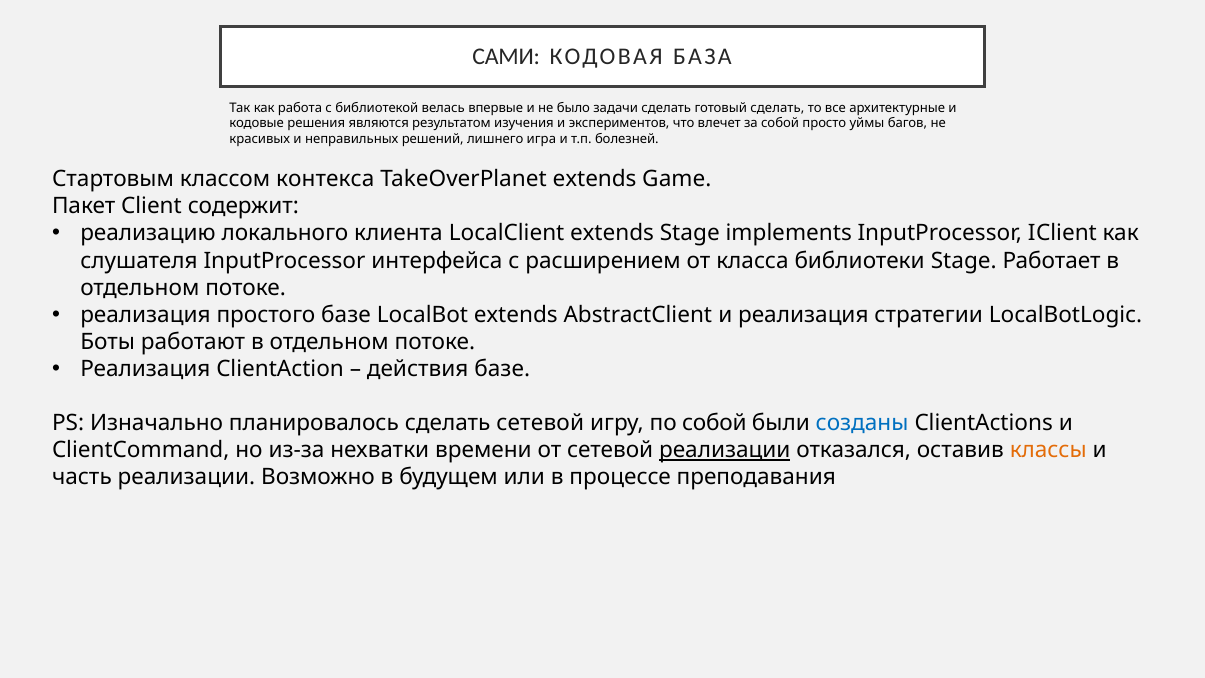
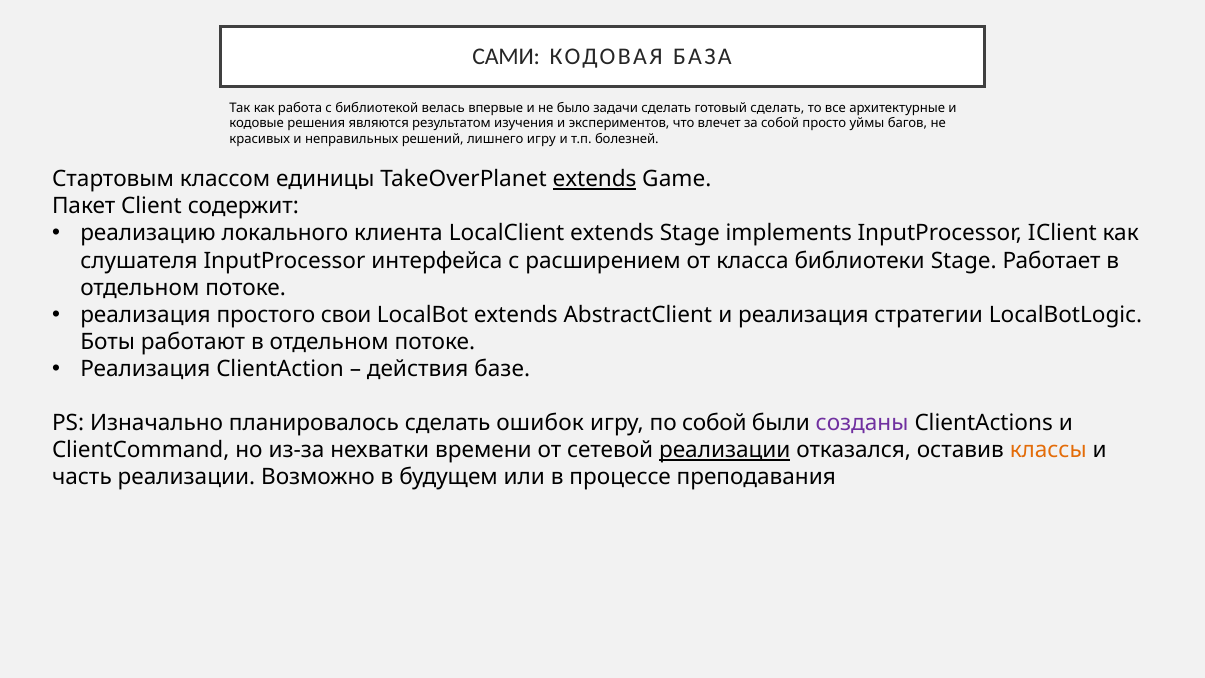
лишнего игра: игра -> игру
контекса: контекса -> единицы
extends at (595, 179) underline: none -> present
простого базе: базе -> свои
сделать сетевой: сетевой -> ошибок
созданы colour: blue -> purple
